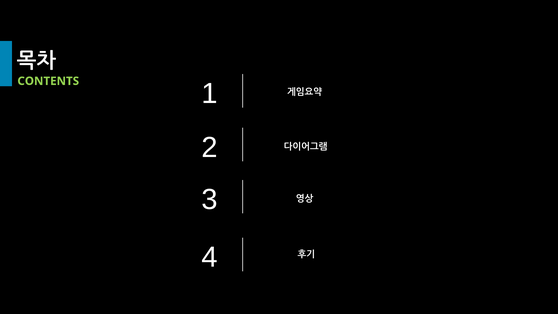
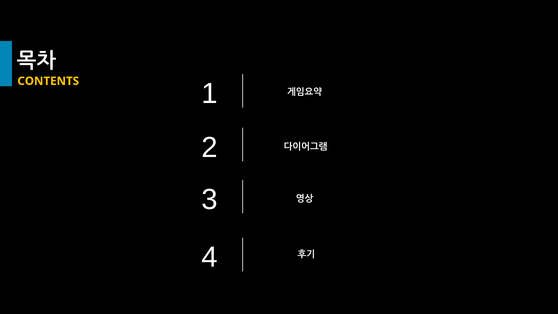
CONTENTS colour: light green -> yellow
